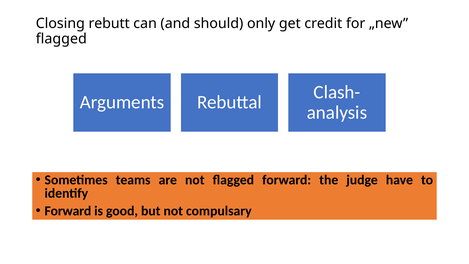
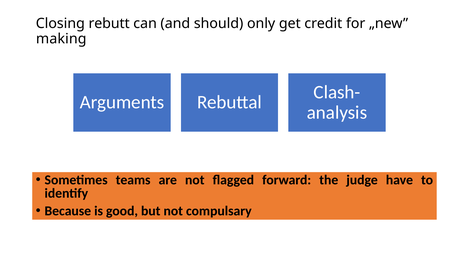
flagged at (61, 39): flagged -> making
Forward at (68, 211): Forward -> Because
